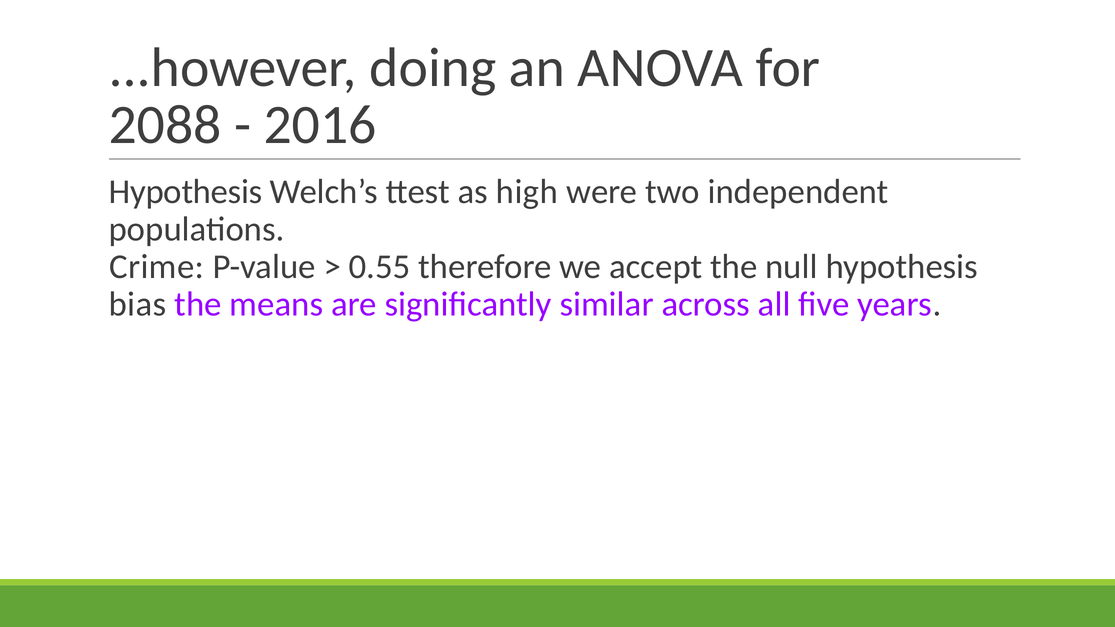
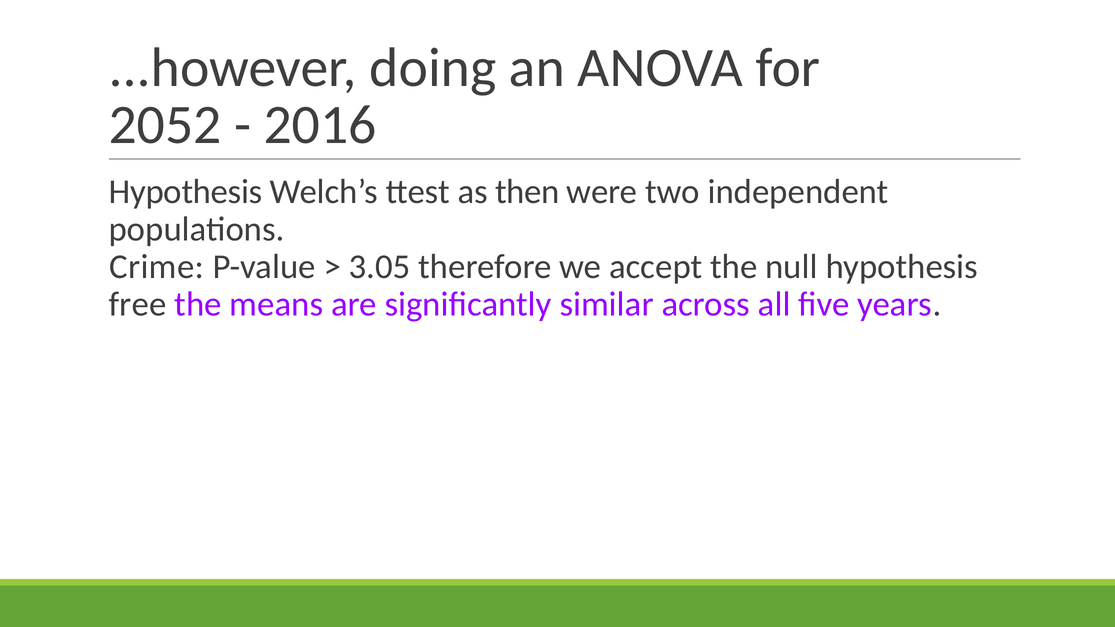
2088: 2088 -> 2052
high: high -> then
0.55: 0.55 -> 3.05
bias: bias -> free
